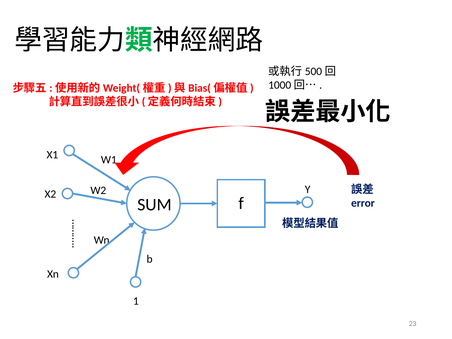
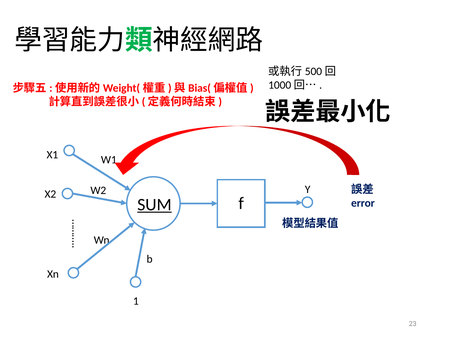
SUM underline: none -> present
